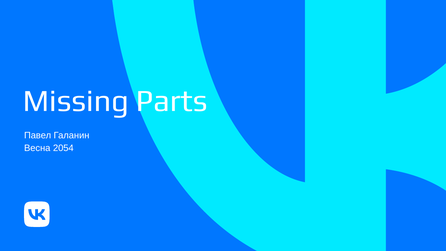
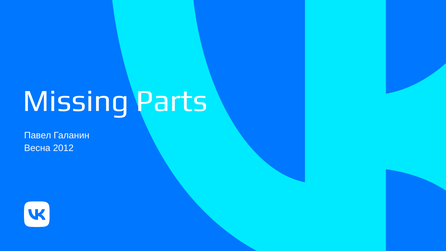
2054: 2054 -> 2012
